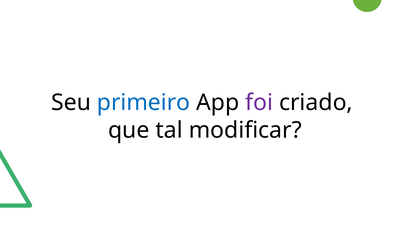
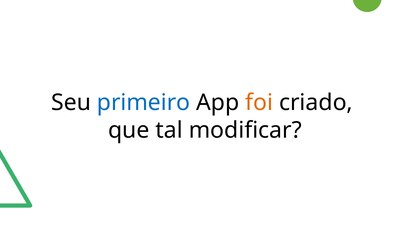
foi colour: purple -> orange
